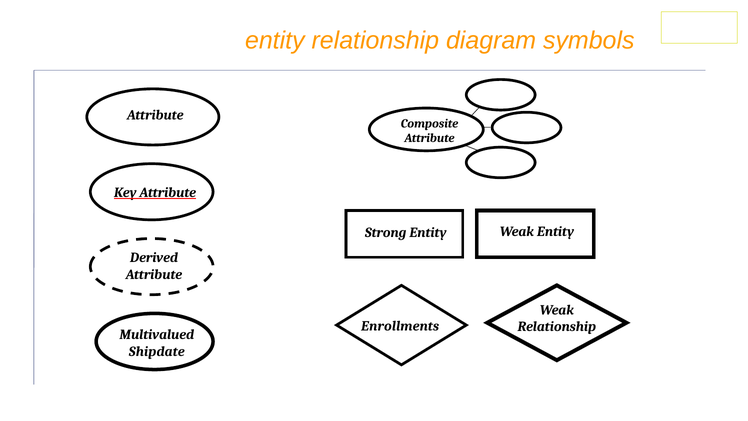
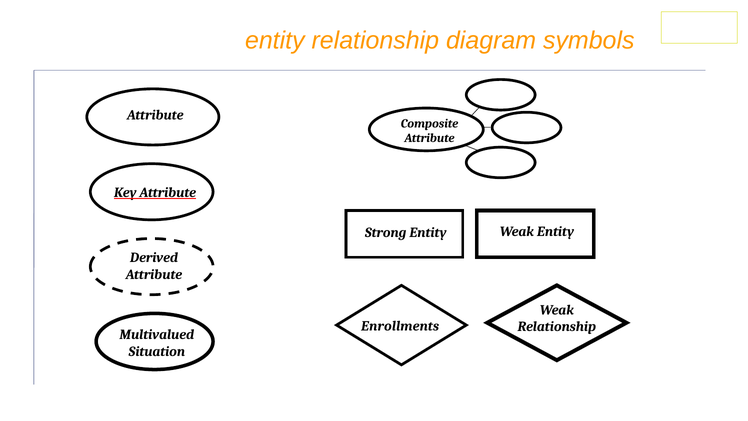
Shipdate: Shipdate -> Situation
